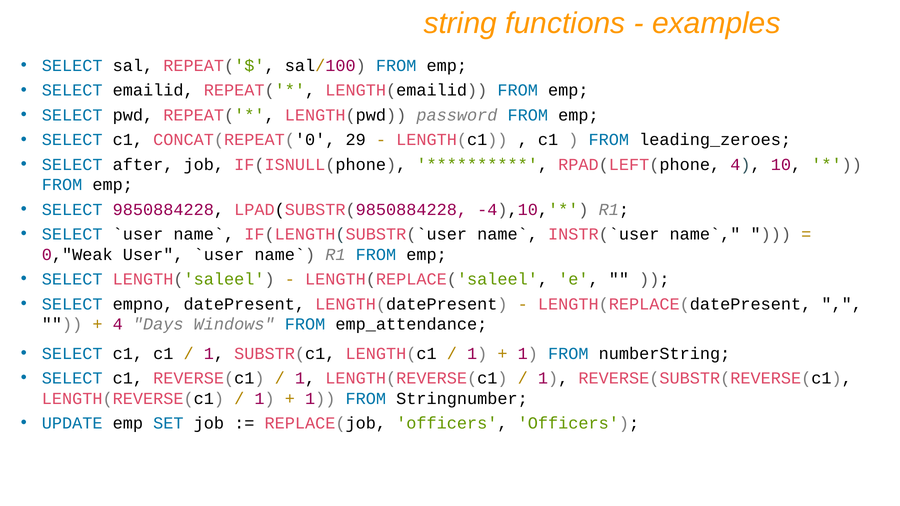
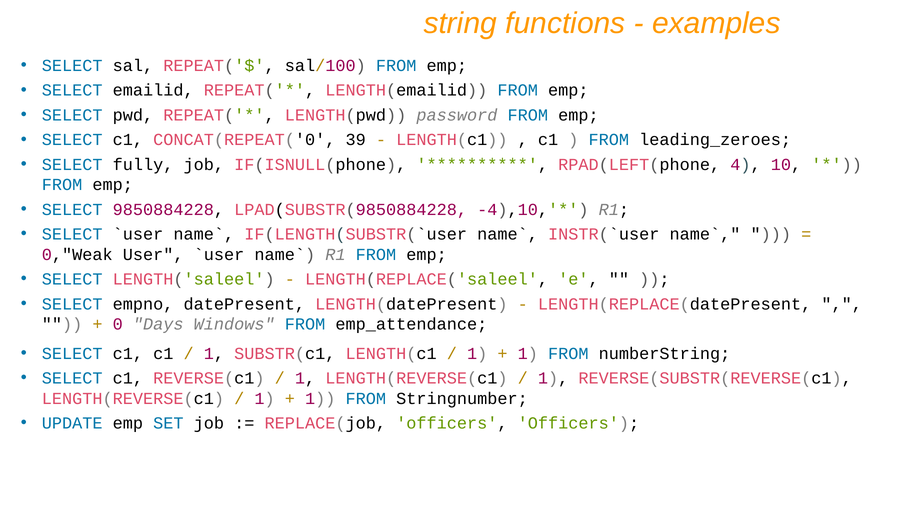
29: 29 -> 39
after: after -> fully
4 at (118, 324): 4 -> 0
